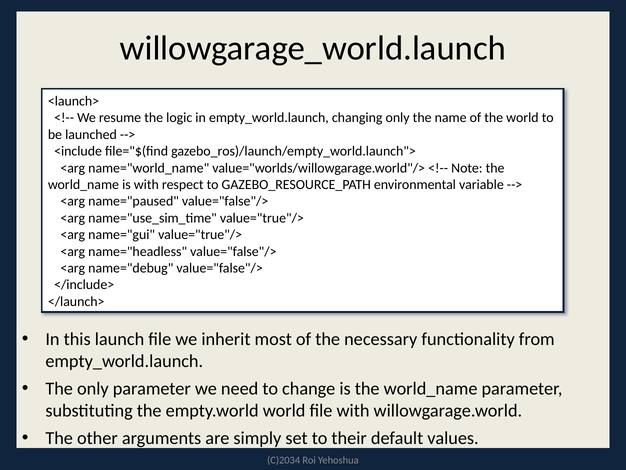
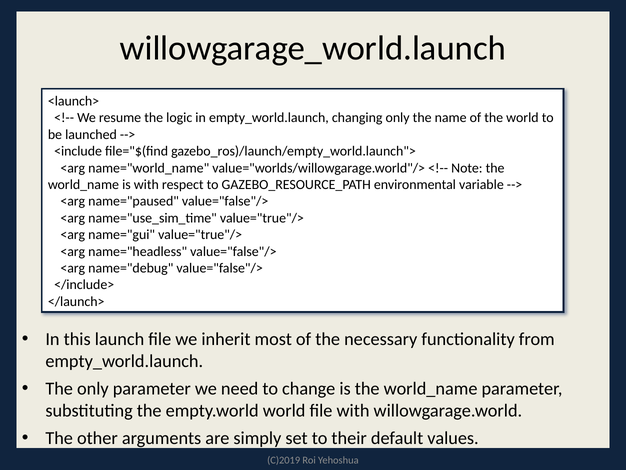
C)2034: C)2034 -> C)2019
